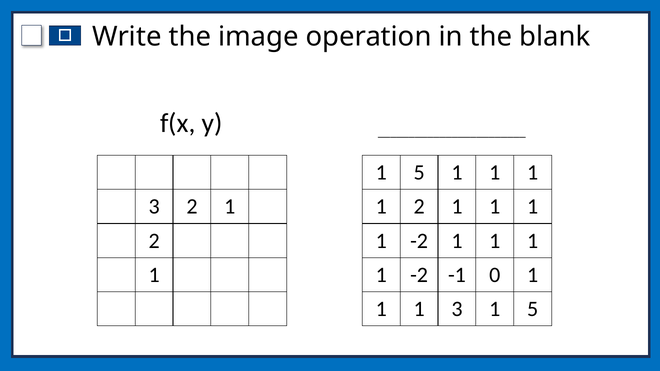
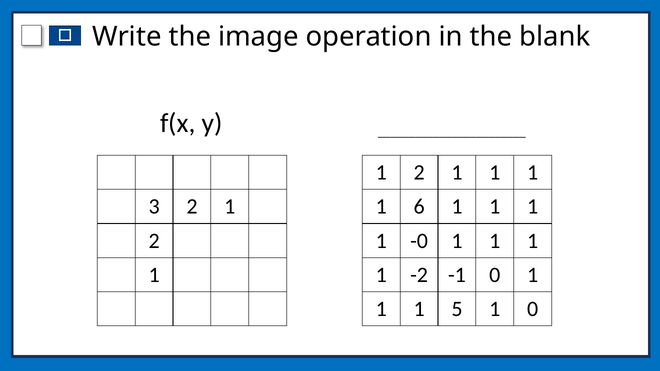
5 at (419, 173): 5 -> 2
2 at (419, 207): 2 -> 6
-2 at (419, 241): -2 -> -0
1 3: 3 -> 5
5 at (533, 309): 5 -> 0
